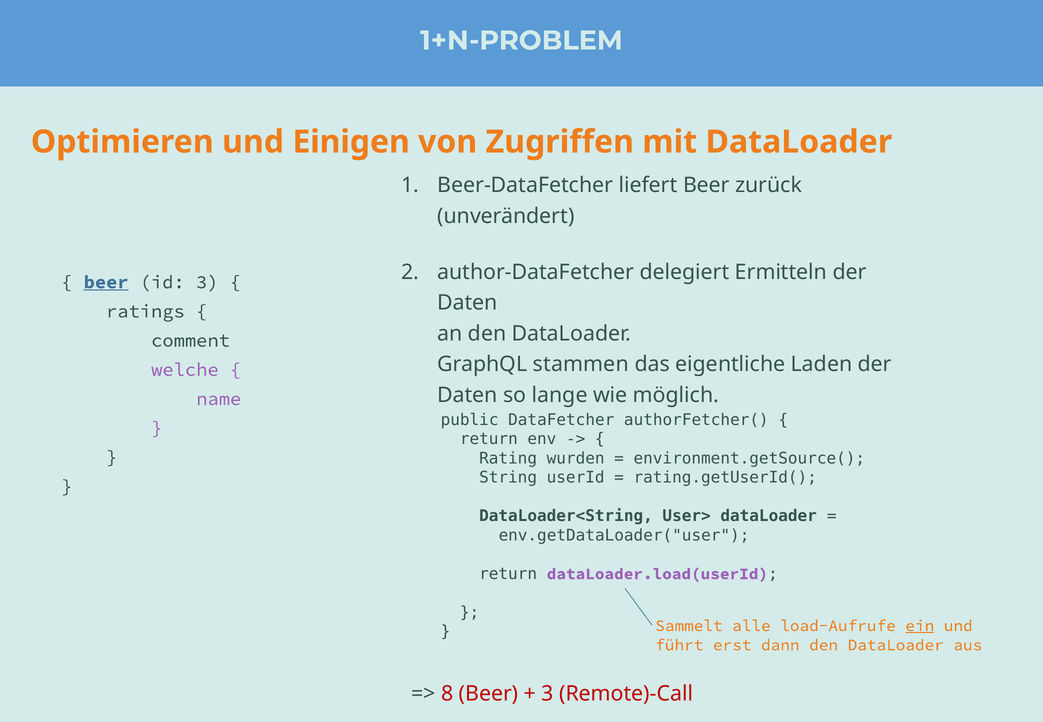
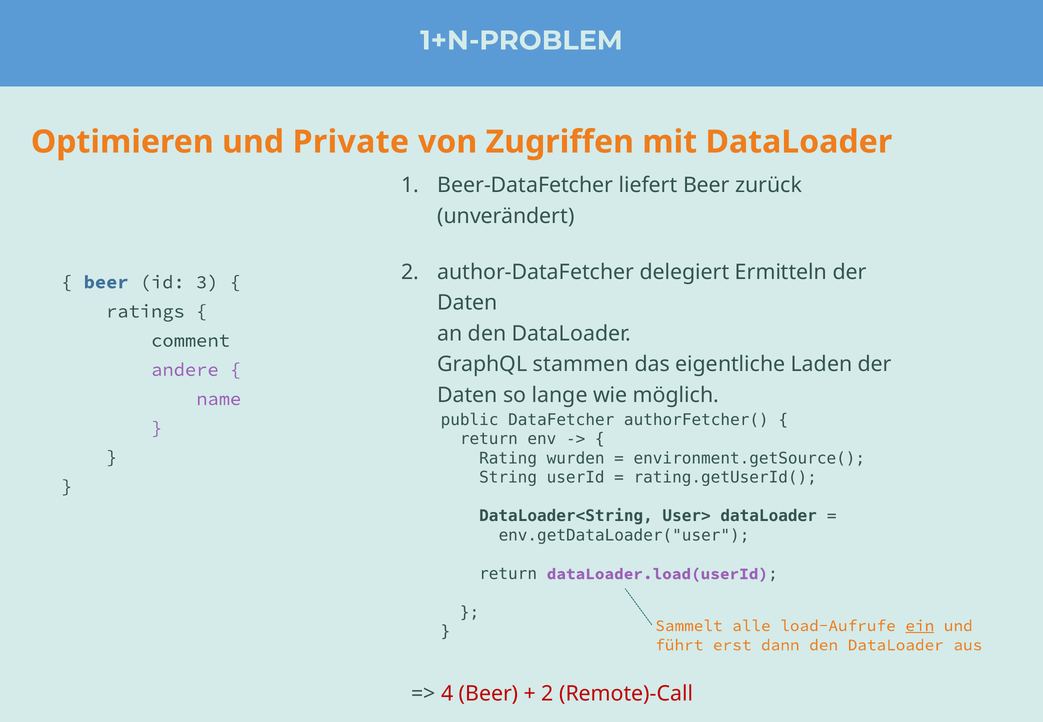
Einigen: Einigen -> Private
beer at (106, 282) underline: present -> none
welche: welche -> andere
8: 8 -> 4
3 at (548, 694): 3 -> 2
